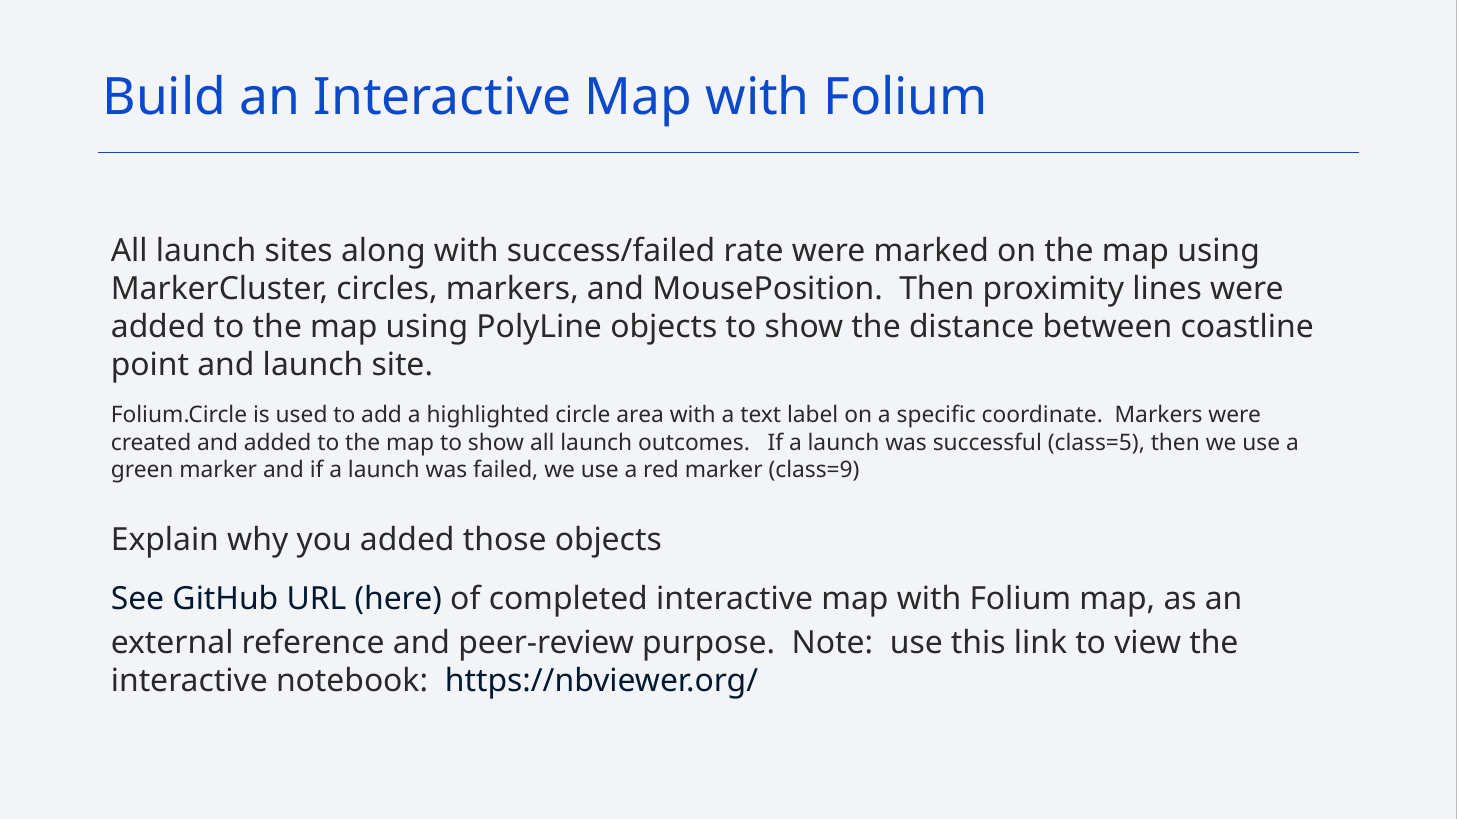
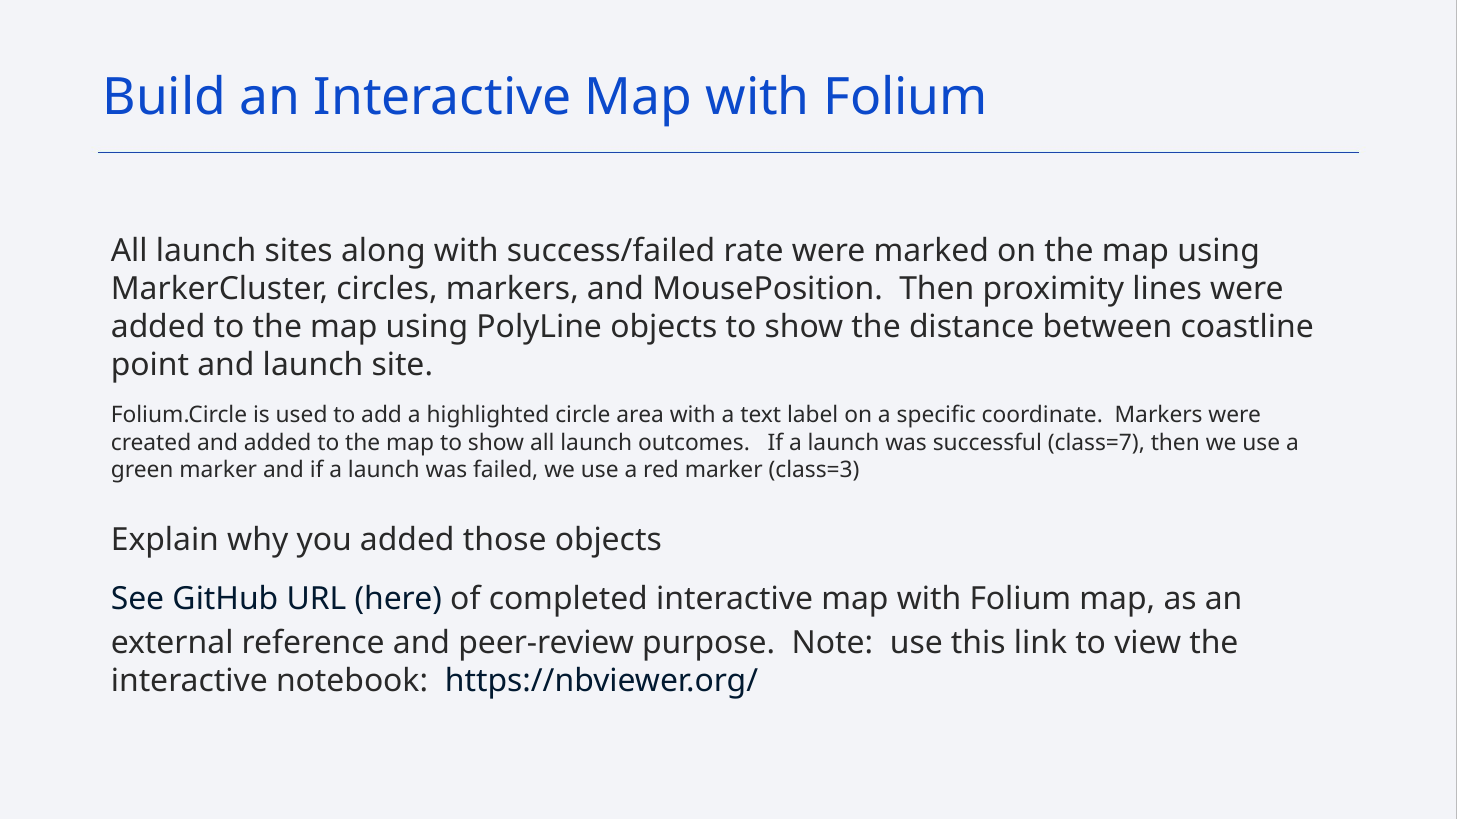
class=5: class=5 -> class=7
class=9: class=9 -> class=3
